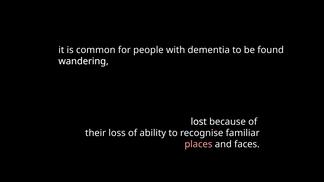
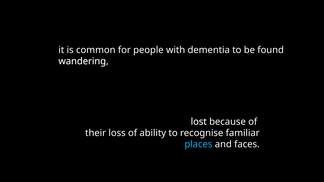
places colour: pink -> light blue
